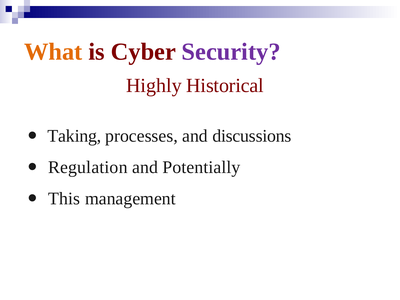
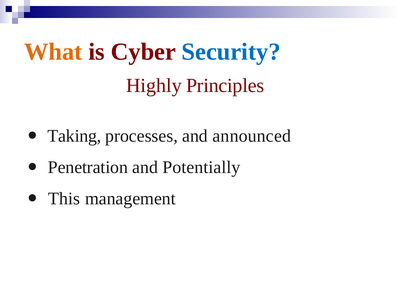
Security colour: purple -> blue
Historical: Historical -> Principles
discussions: discussions -> announced
Regulation: Regulation -> Penetration
